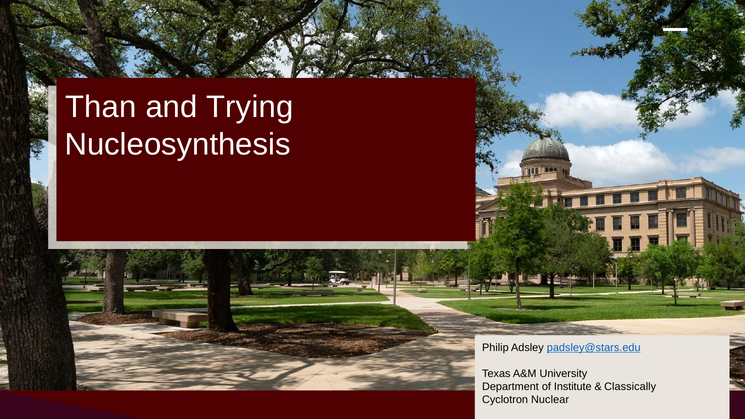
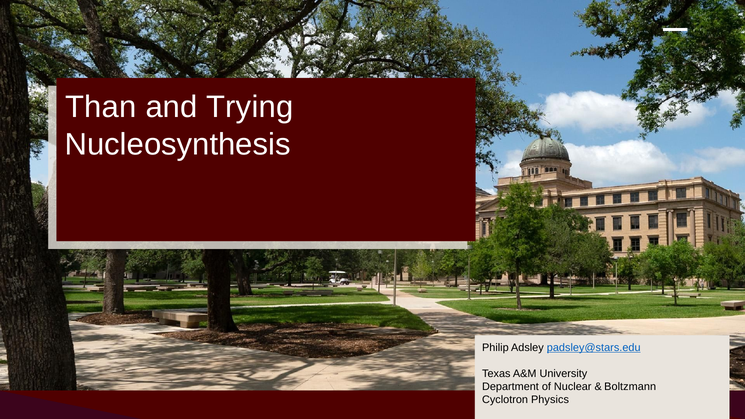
Institute: Institute -> Nuclear
Classically: Classically -> Boltzmann
Nuclear: Nuclear -> Physics
